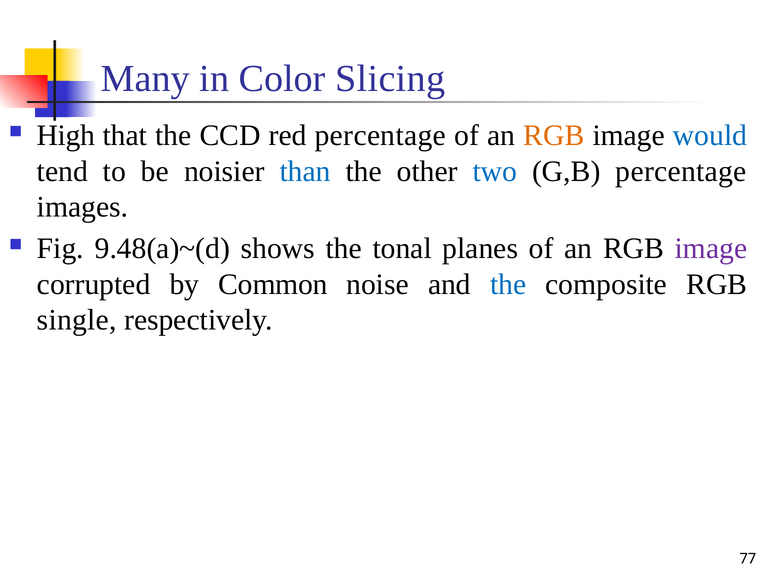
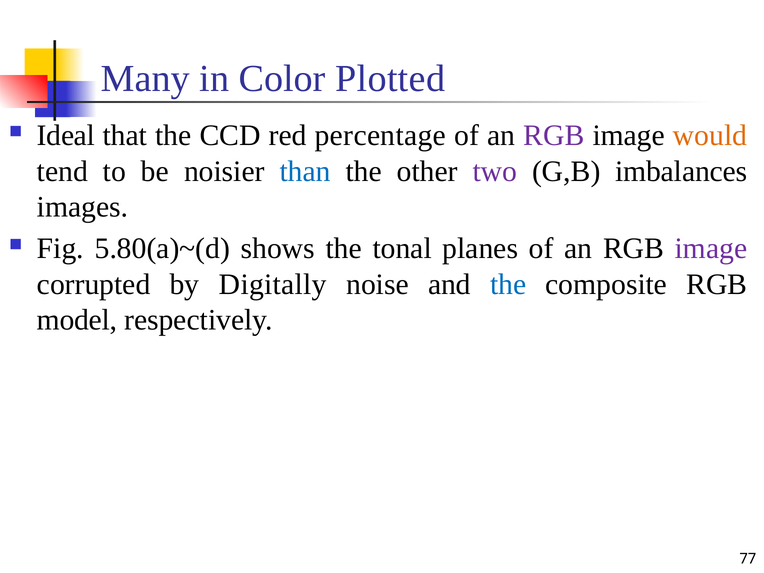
Slicing: Slicing -> Plotted
High: High -> Ideal
RGB at (554, 136) colour: orange -> purple
would colour: blue -> orange
two colour: blue -> purple
G,B percentage: percentage -> imbalances
9.48(a)~(d: 9.48(a)~(d -> 5.80(a)~(d
Common: Common -> Digitally
single: single -> model
